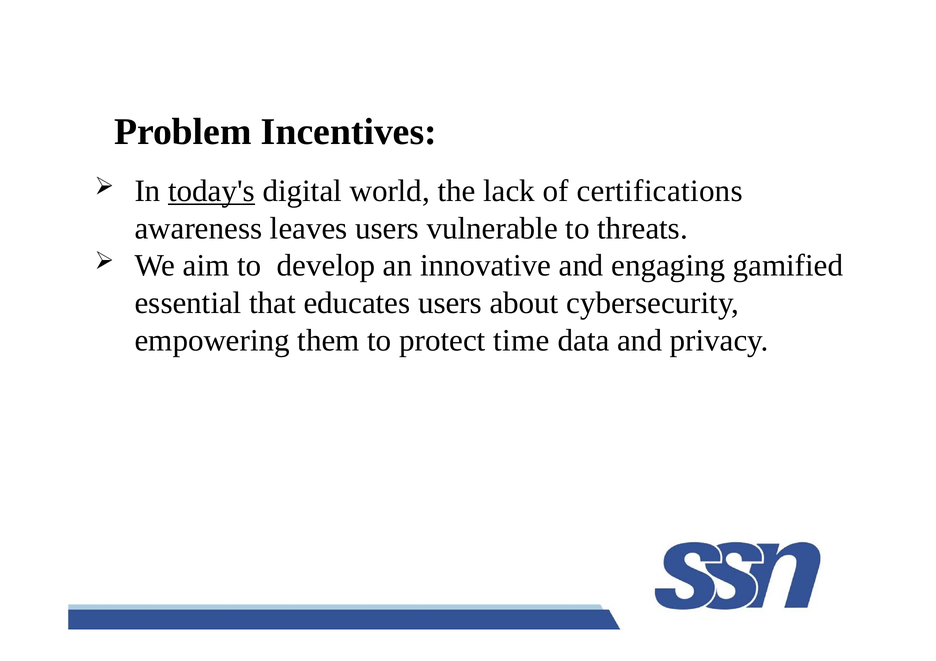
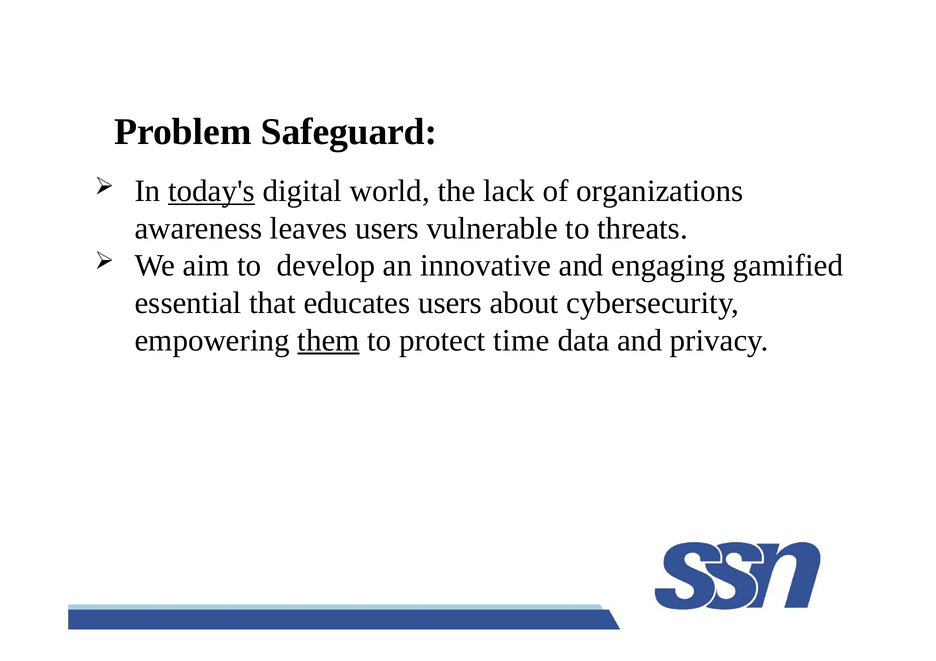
Incentives: Incentives -> Safeguard
certifications: certifications -> organizations
them underline: none -> present
